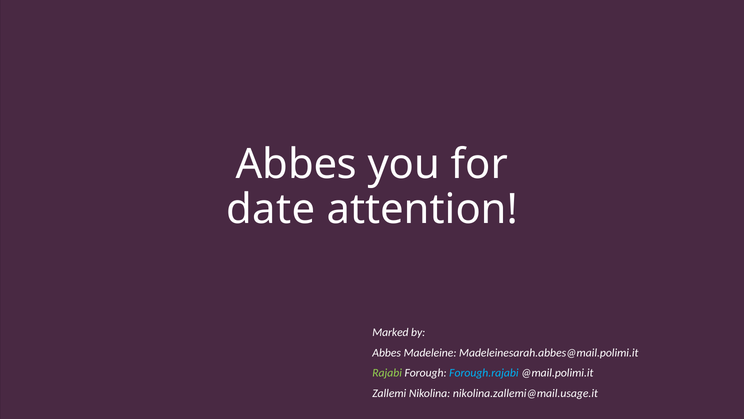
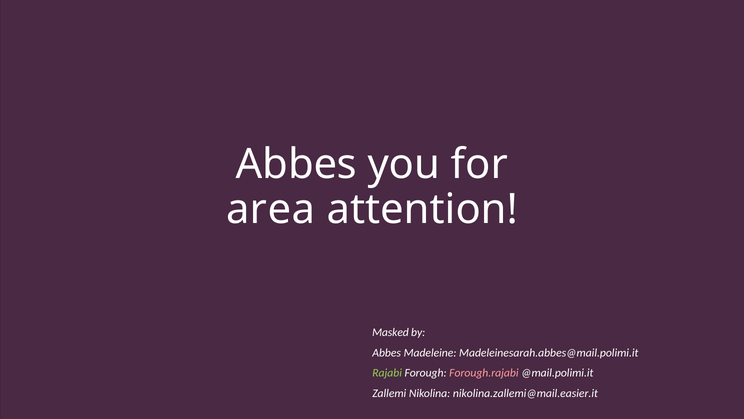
date: date -> area
Marked: Marked -> Masked
Forough.rajabi colour: light blue -> pink
nikolina.zallemi@mail.usage.it: nikolina.zallemi@mail.usage.it -> nikolina.zallemi@mail.easier.it
